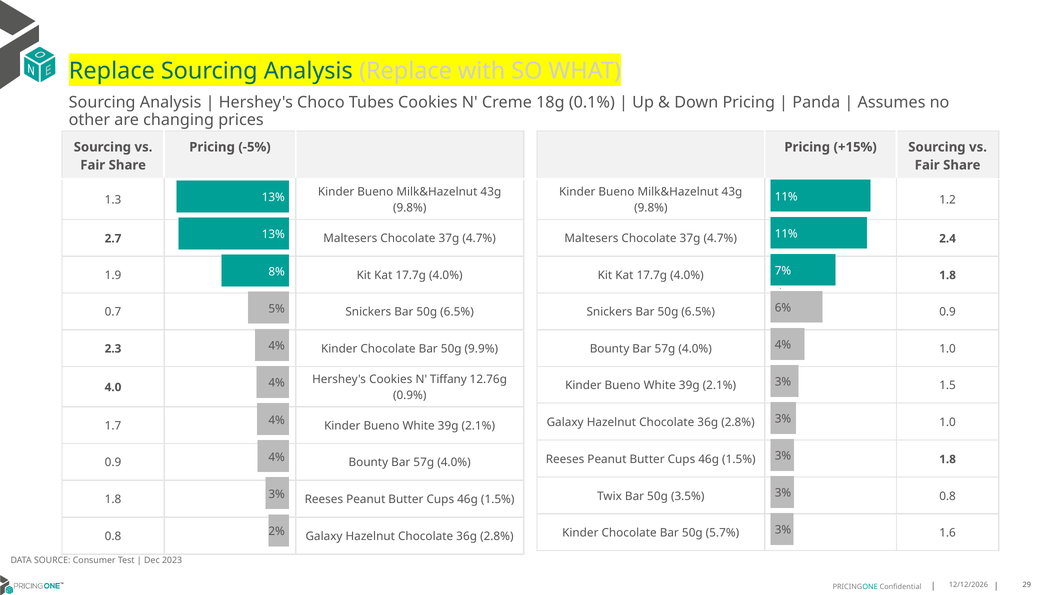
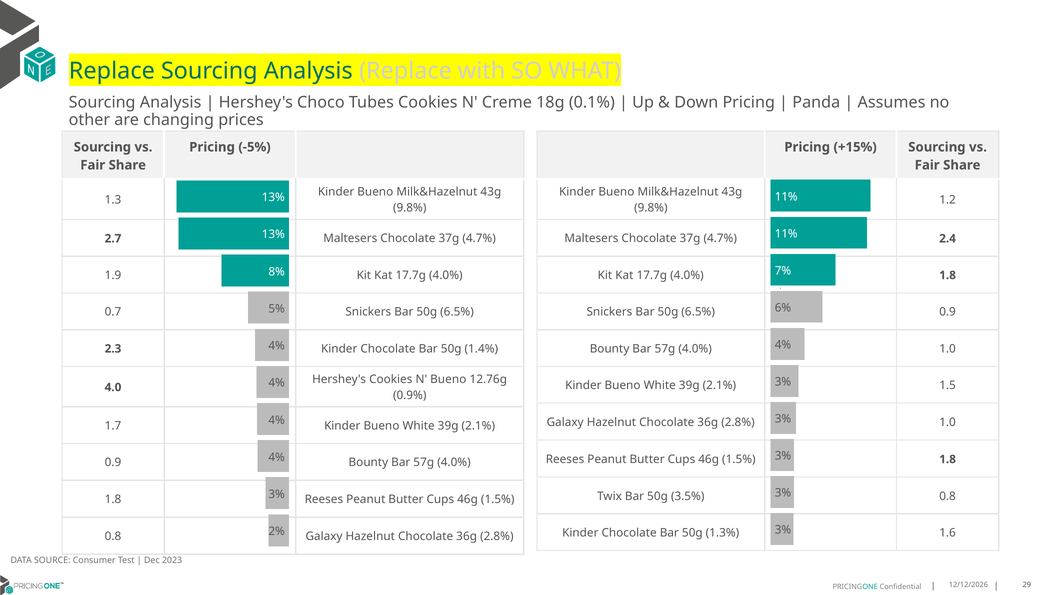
9.9%: 9.9% -> 1.4%
N Tiffany: Tiffany -> Bueno
5.7%: 5.7% -> 1.3%
